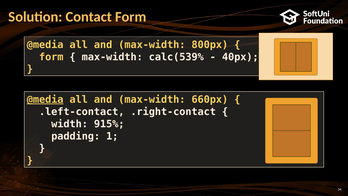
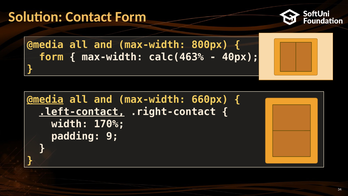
calc(539%: calc(539% -> calc(463%
.left-contact underline: none -> present
915%: 915% -> 170%
1: 1 -> 9
